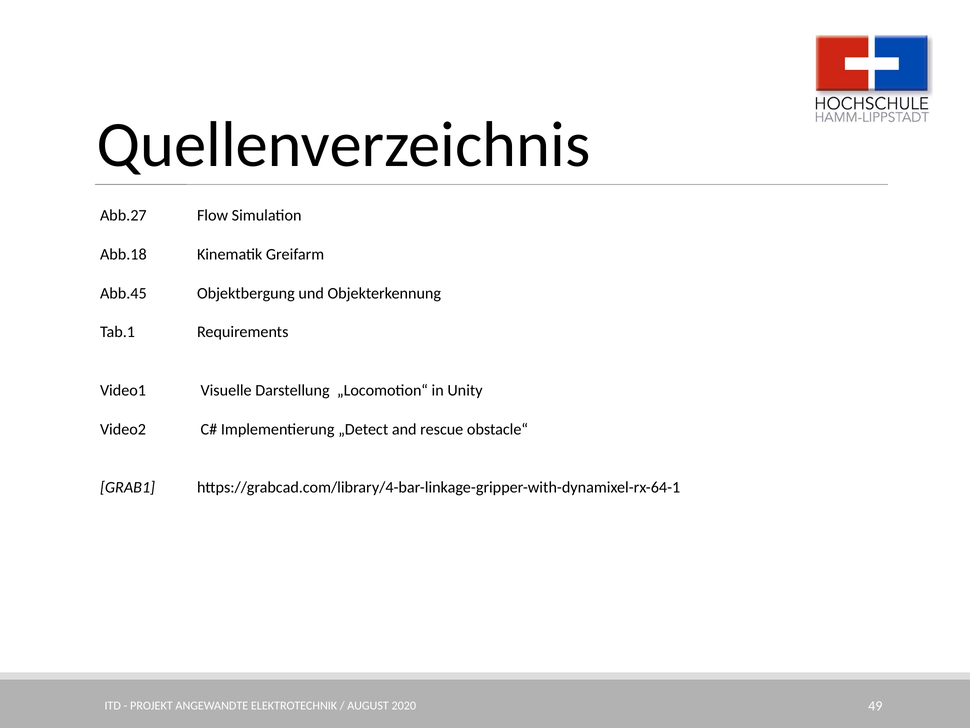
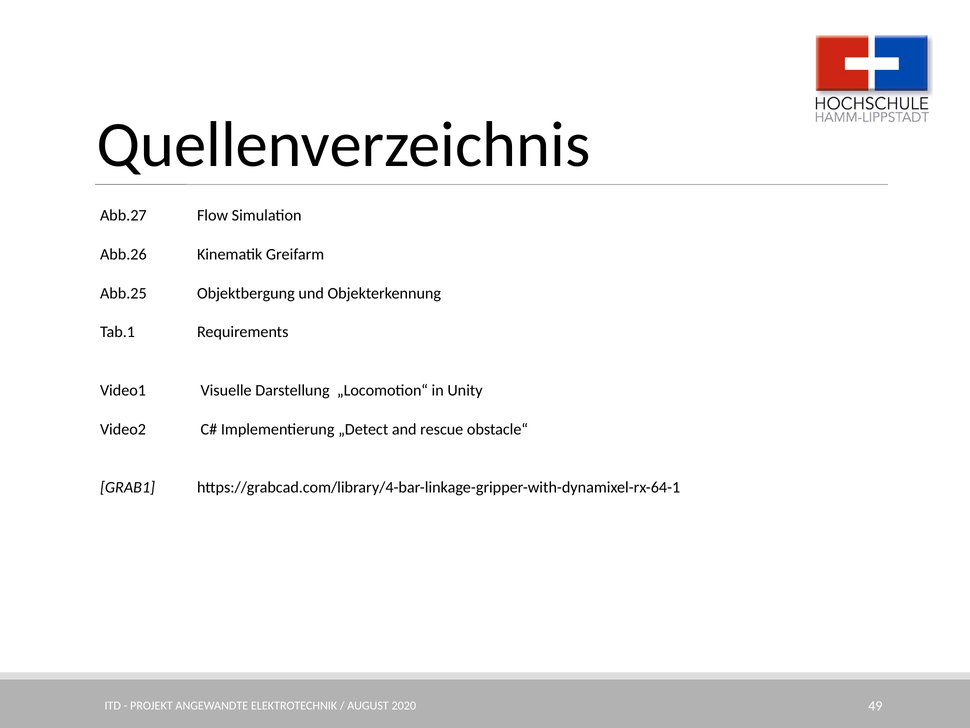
Abb.18: Abb.18 -> Abb.26
Abb.45: Abb.45 -> Abb.25
